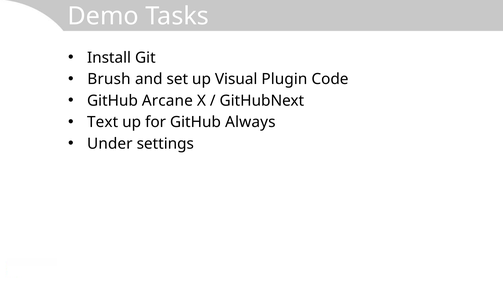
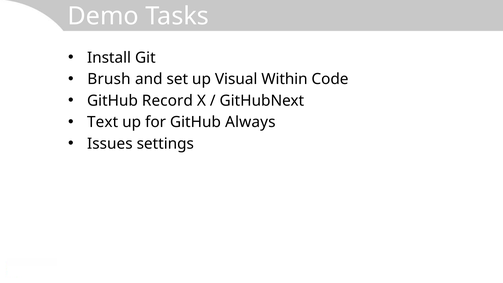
Plugin: Plugin -> Within
Arcane: Arcane -> Record
Under: Under -> Issues
